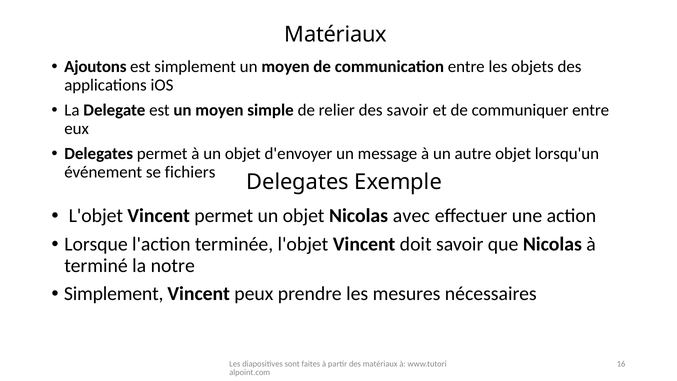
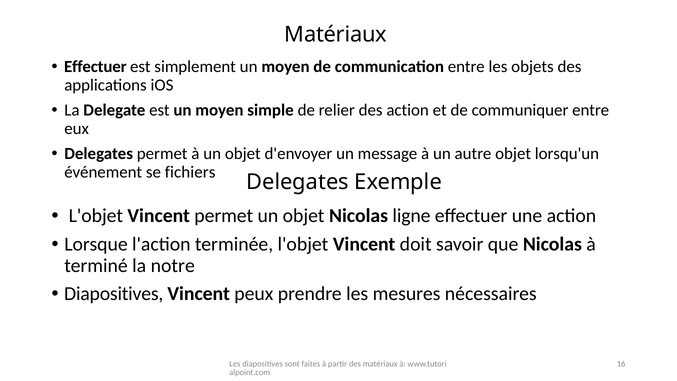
Ajoutons at (95, 67): Ajoutons -> Effectuer
des savoir: savoir -> action
avec: avec -> ligne
Simplement at (114, 294): Simplement -> Diapositives
